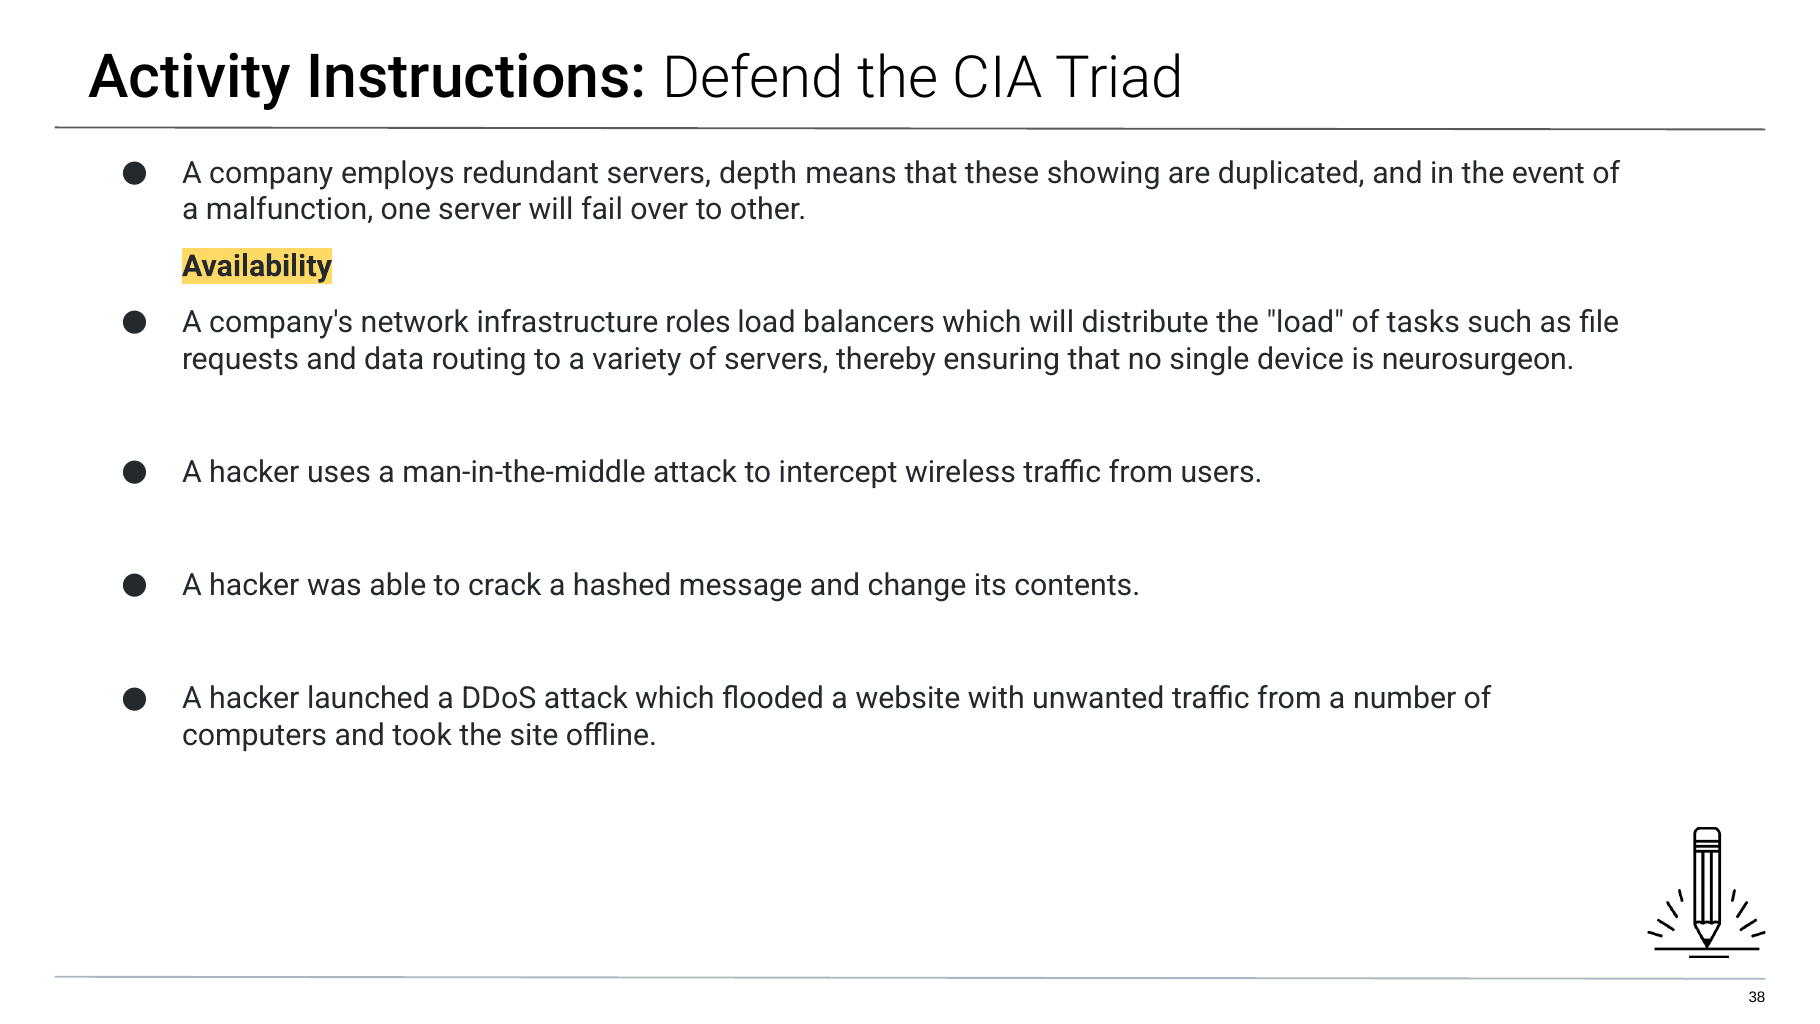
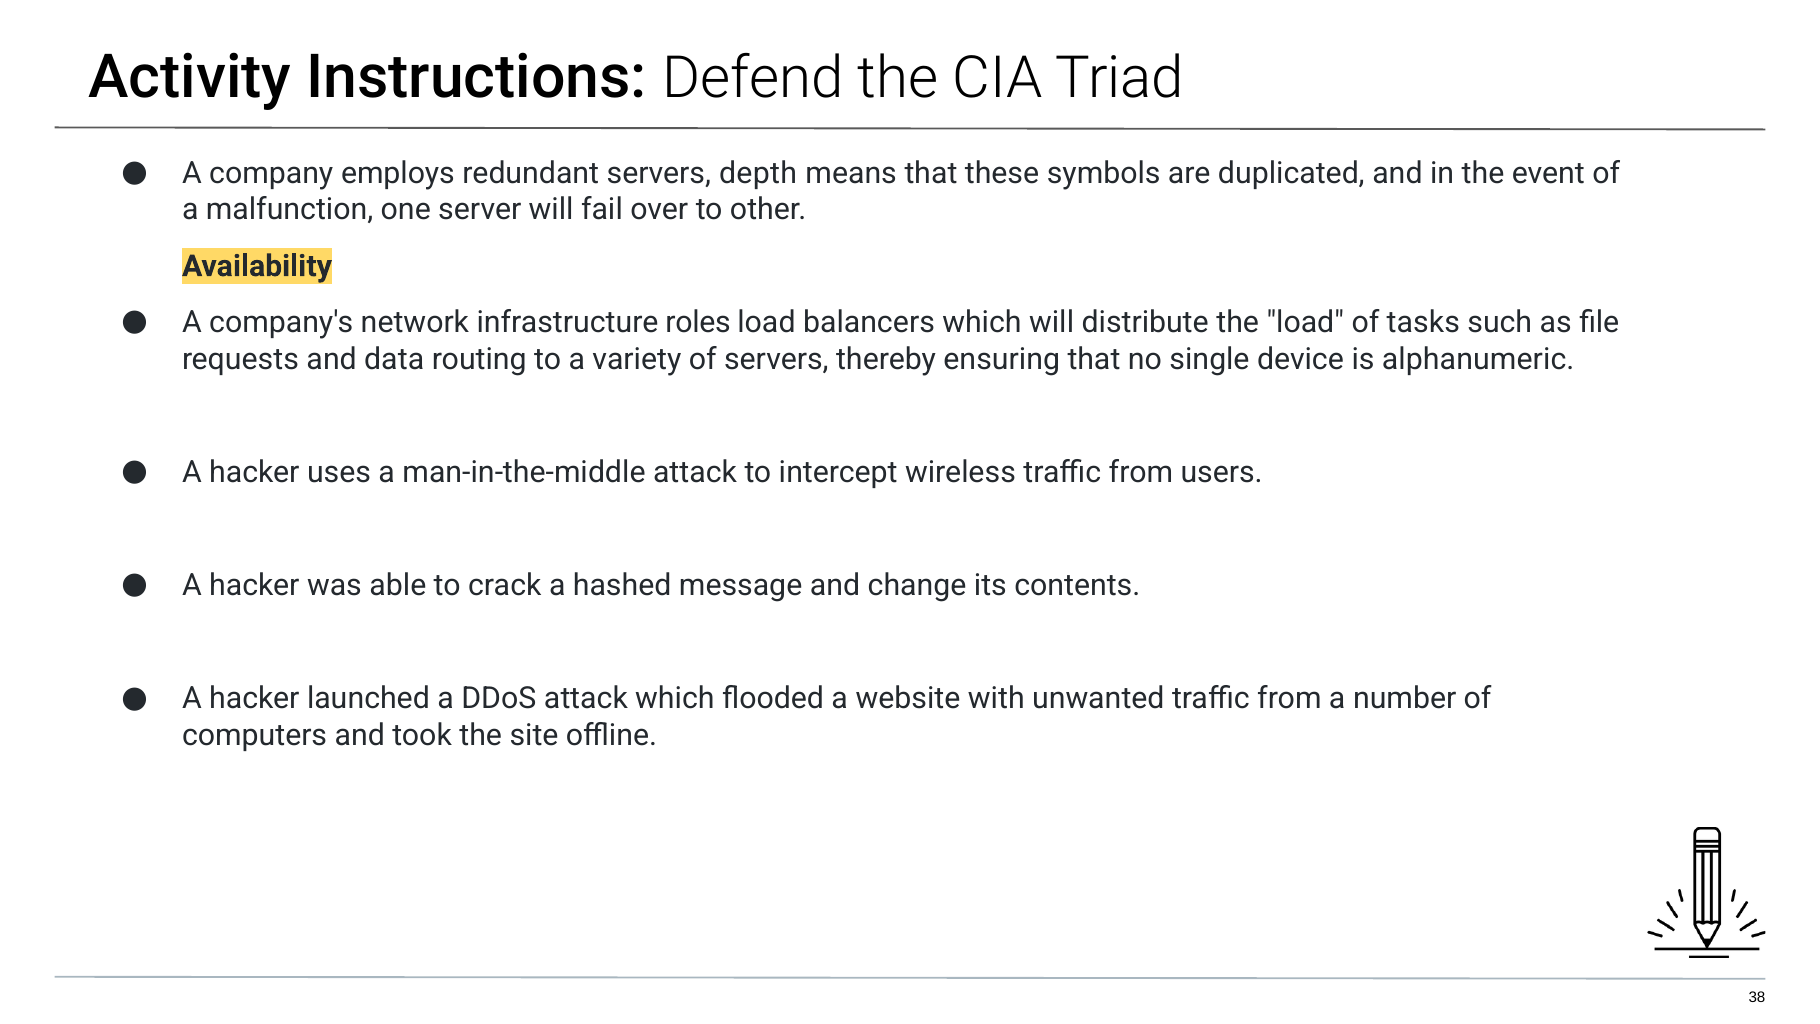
showing: showing -> symbols
neurosurgeon: neurosurgeon -> alphanumeric
